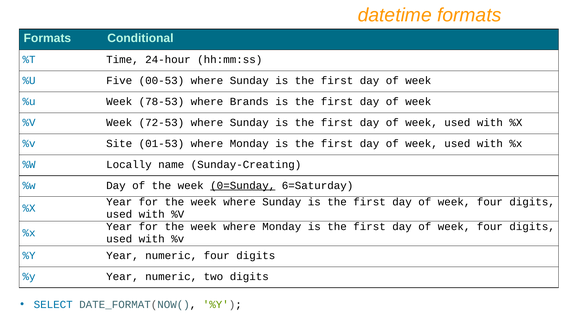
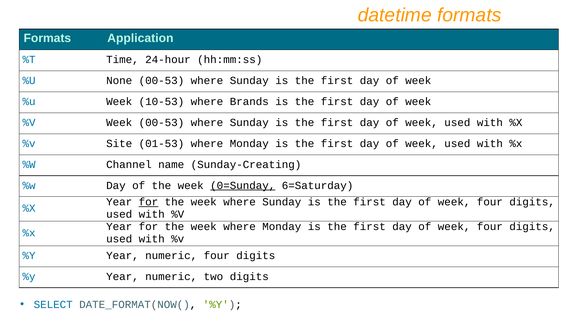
Conditional: Conditional -> Application
Five: Five -> None
78-53: 78-53 -> 10-53
Week 72-53: 72-53 -> 00-53
Locally: Locally -> Channel
for at (148, 202) underline: none -> present
